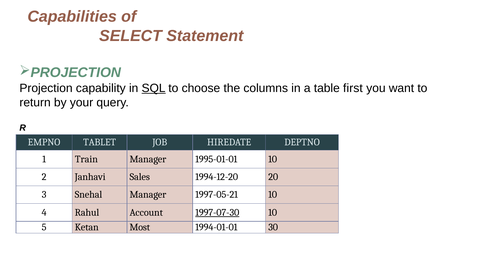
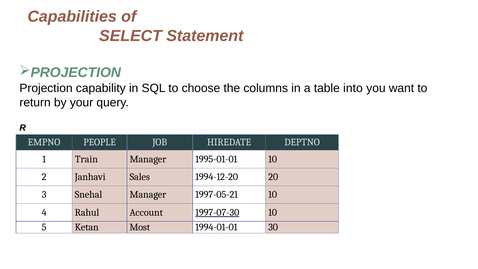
SQL underline: present -> none
first: first -> into
TABLET: TABLET -> PEOPLE
